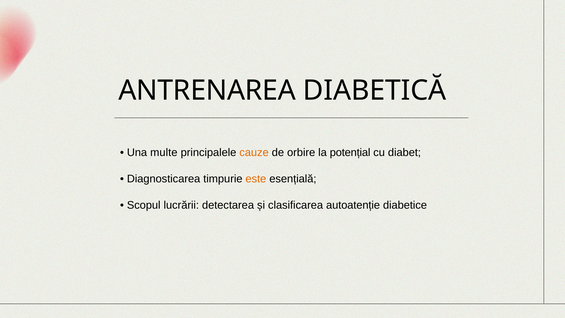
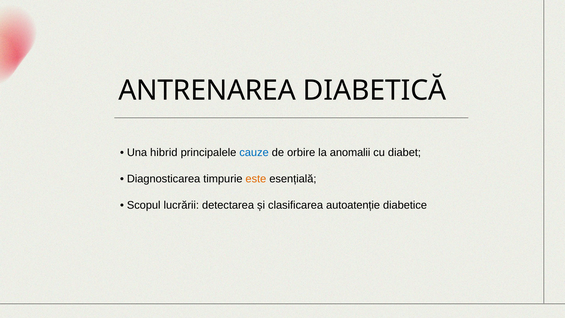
multe: multe -> hibrid
cauze colour: orange -> blue
potențial: potențial -> anomalii
